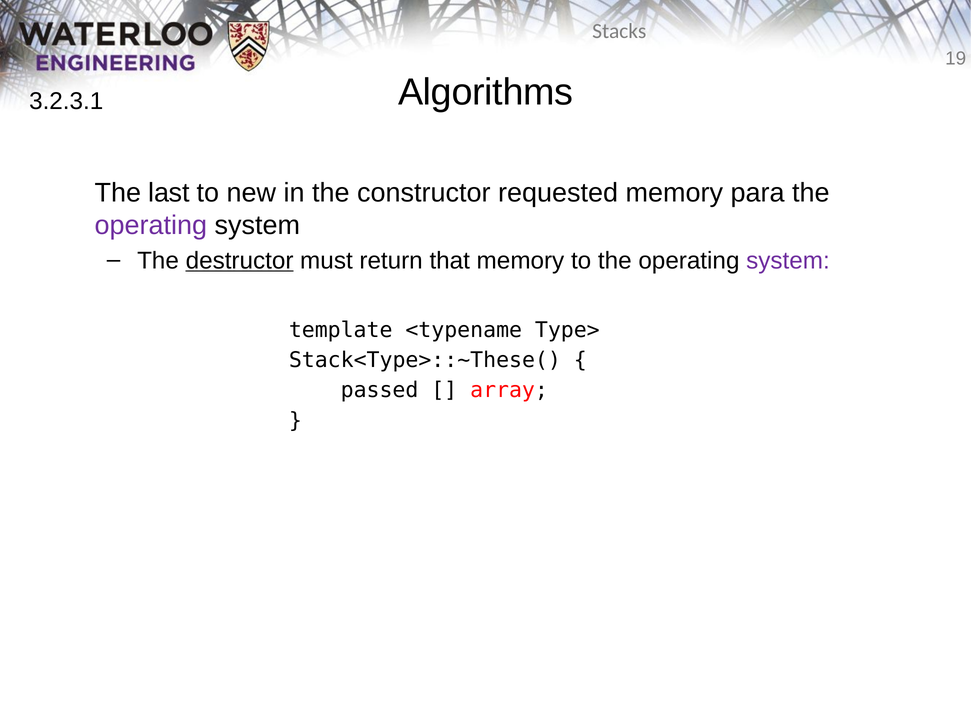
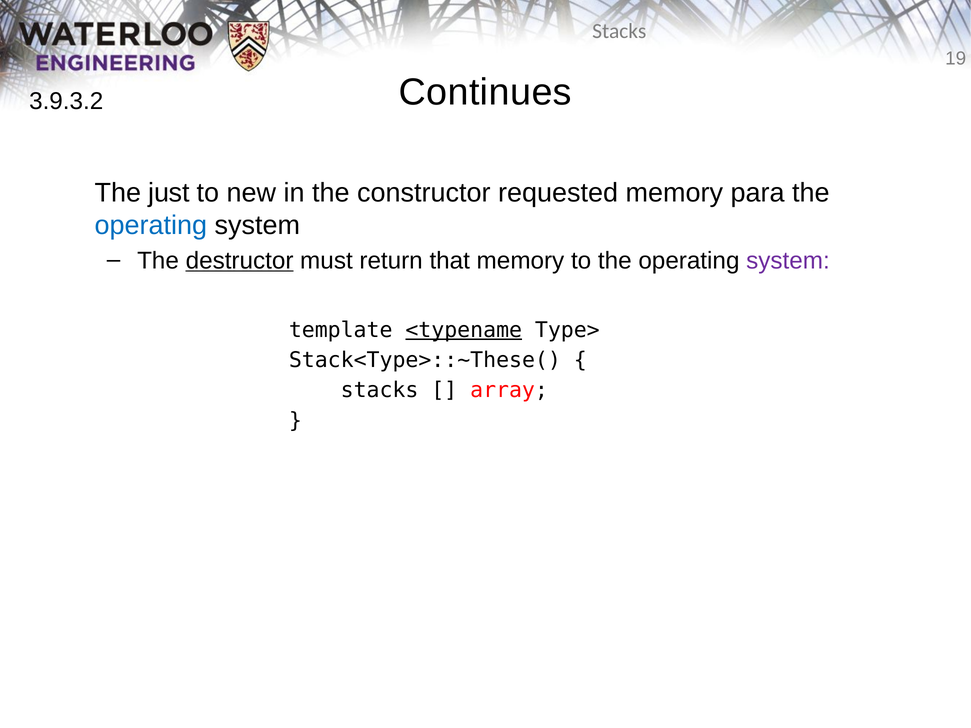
Algorithms: Algorithms -> Continues
3.2.3.1: 3.2.3.1 -> 3.9.3.2
last: last -> just
operating at (151, 225) colour: purple -> blue
<typename underline: none -> present
passed at (380, 390): passed -> stacks
